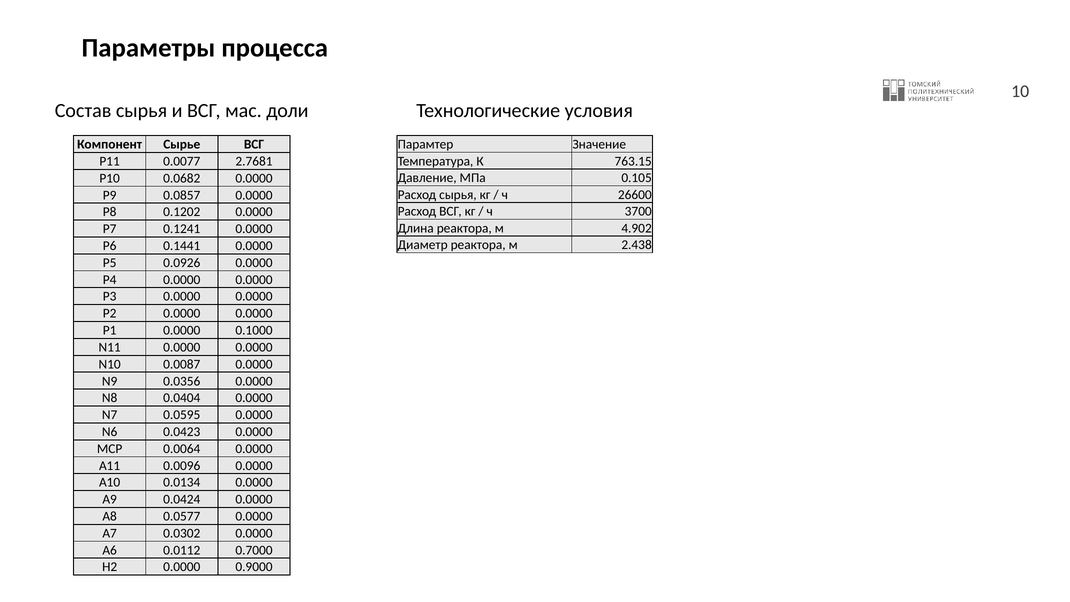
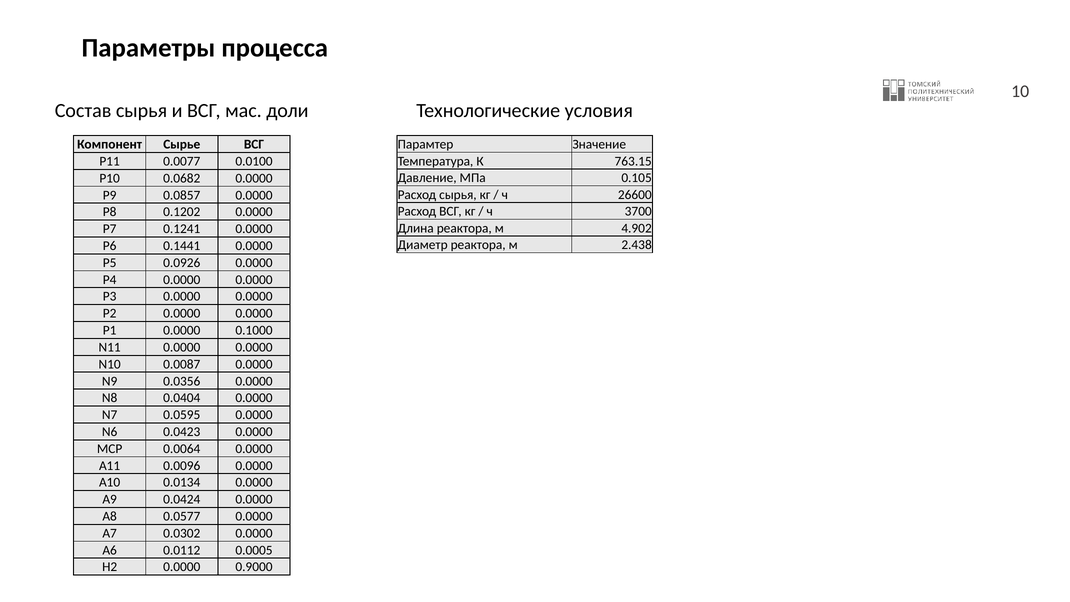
2.7681: 2.7681 -> 0.0100
0.7000: 0.7000 -> 0.0005
